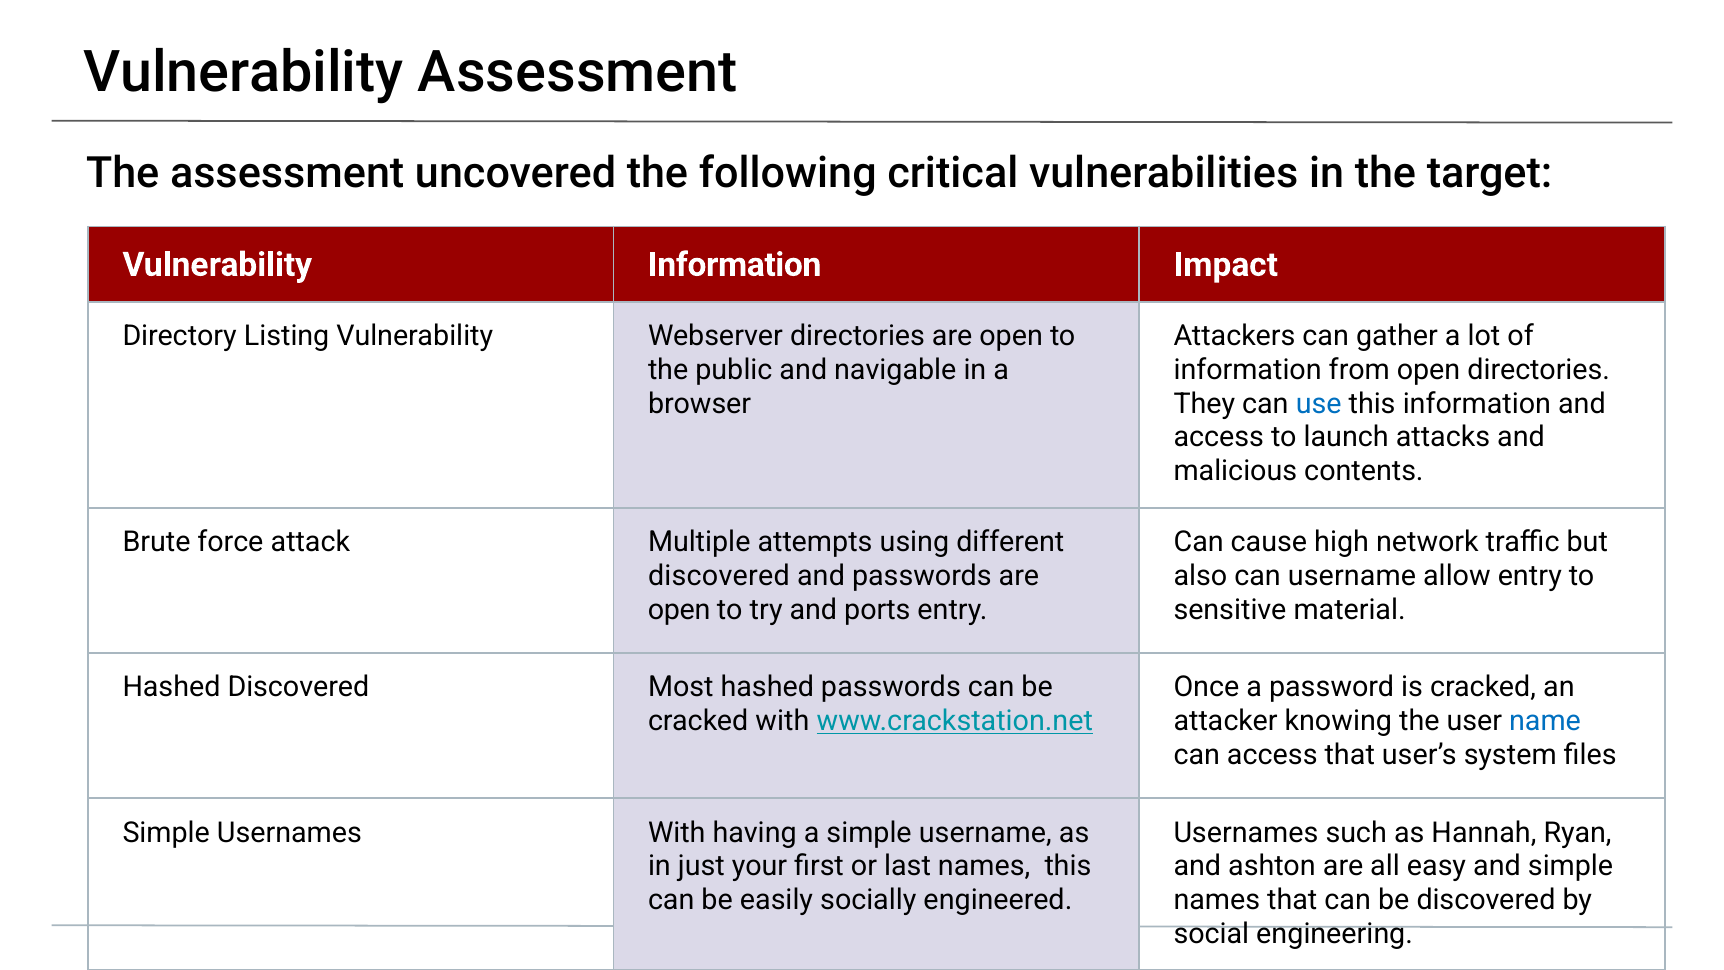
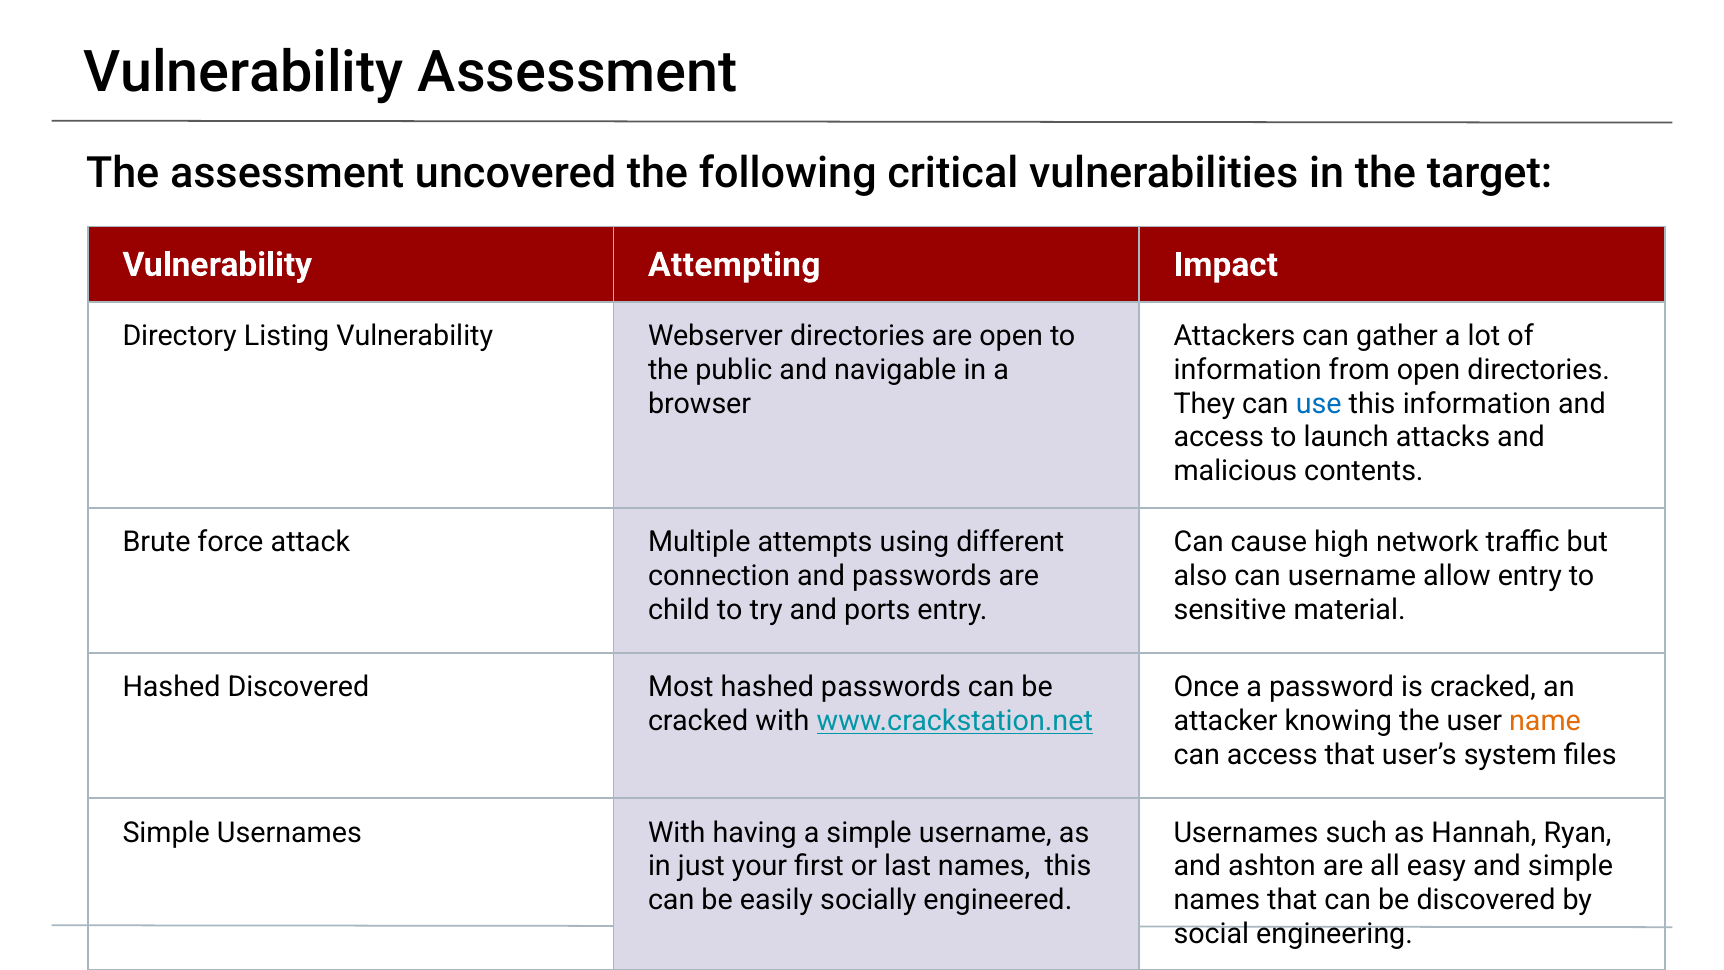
Vulnerability Information: Information -> Attempting
discovered at (719, 576): discovered -> connection
open at (679, 609): open -> child
name colour: blue -> orange
